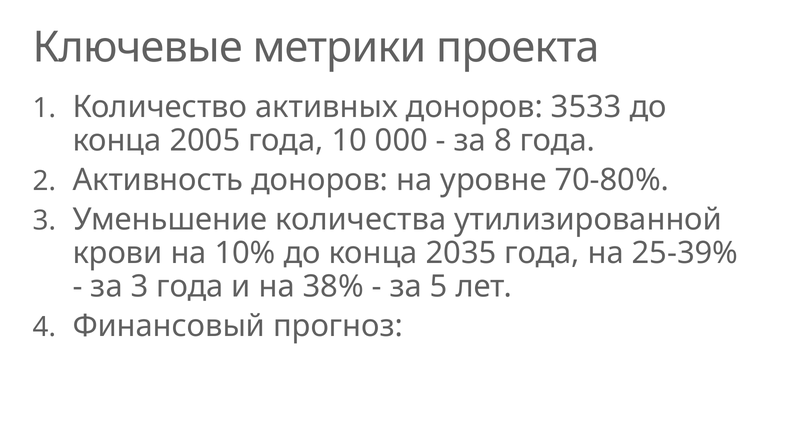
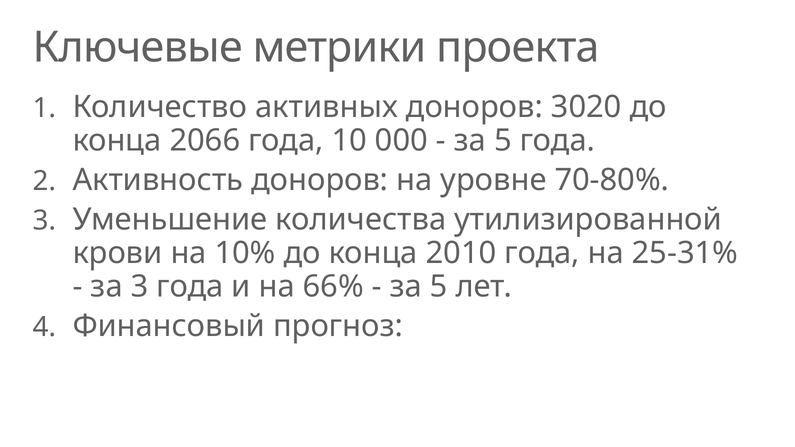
3533: 3533 -> 3020
2005: 2005 -> 2066
8 at (503, 141): 8 -> 5
2035: 2035 -> 2010
25-39%: 25-39% -> 25-31%
38%: 38% -> 66%
